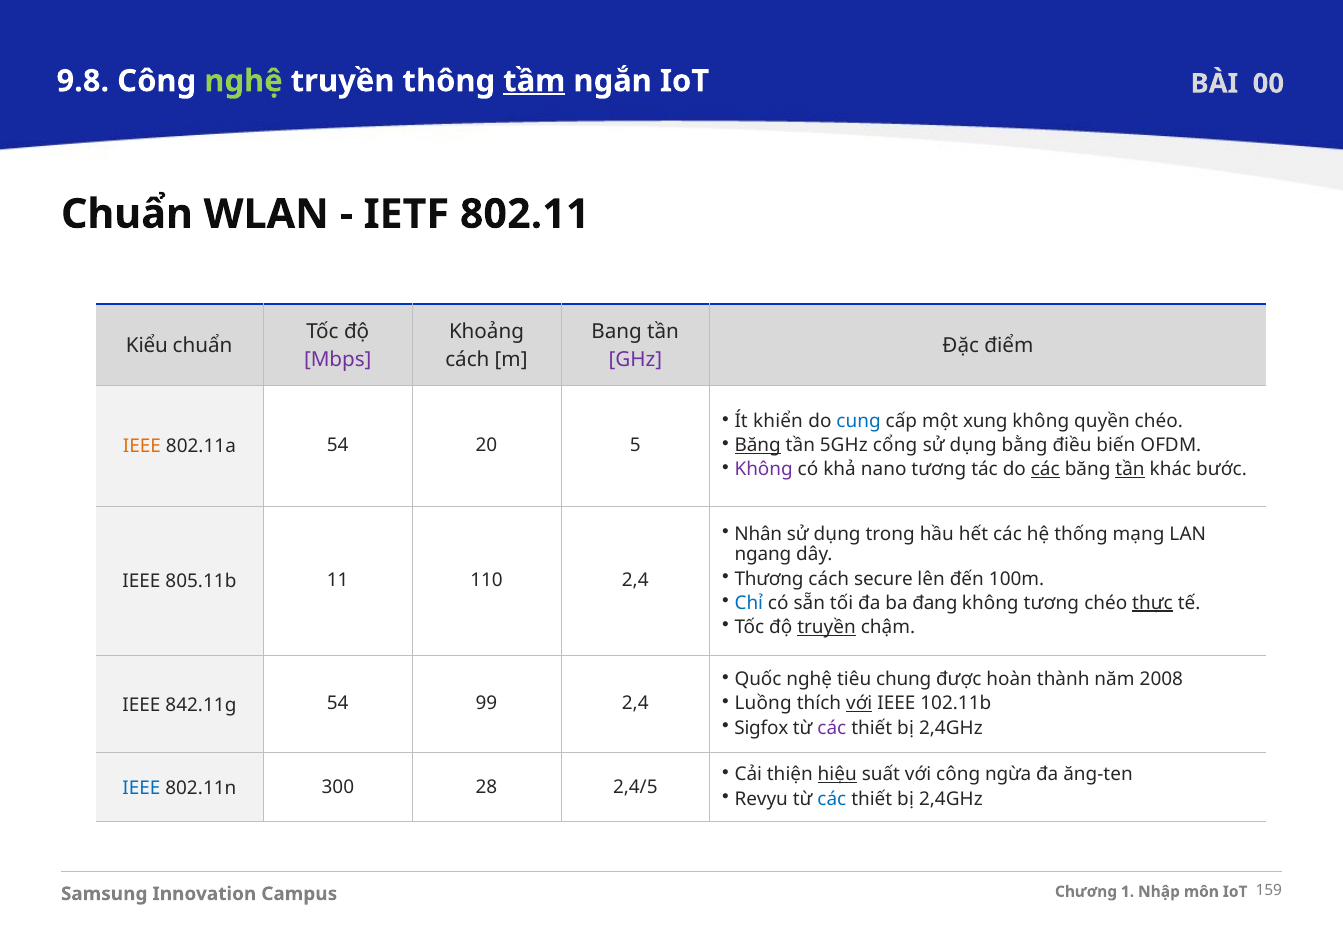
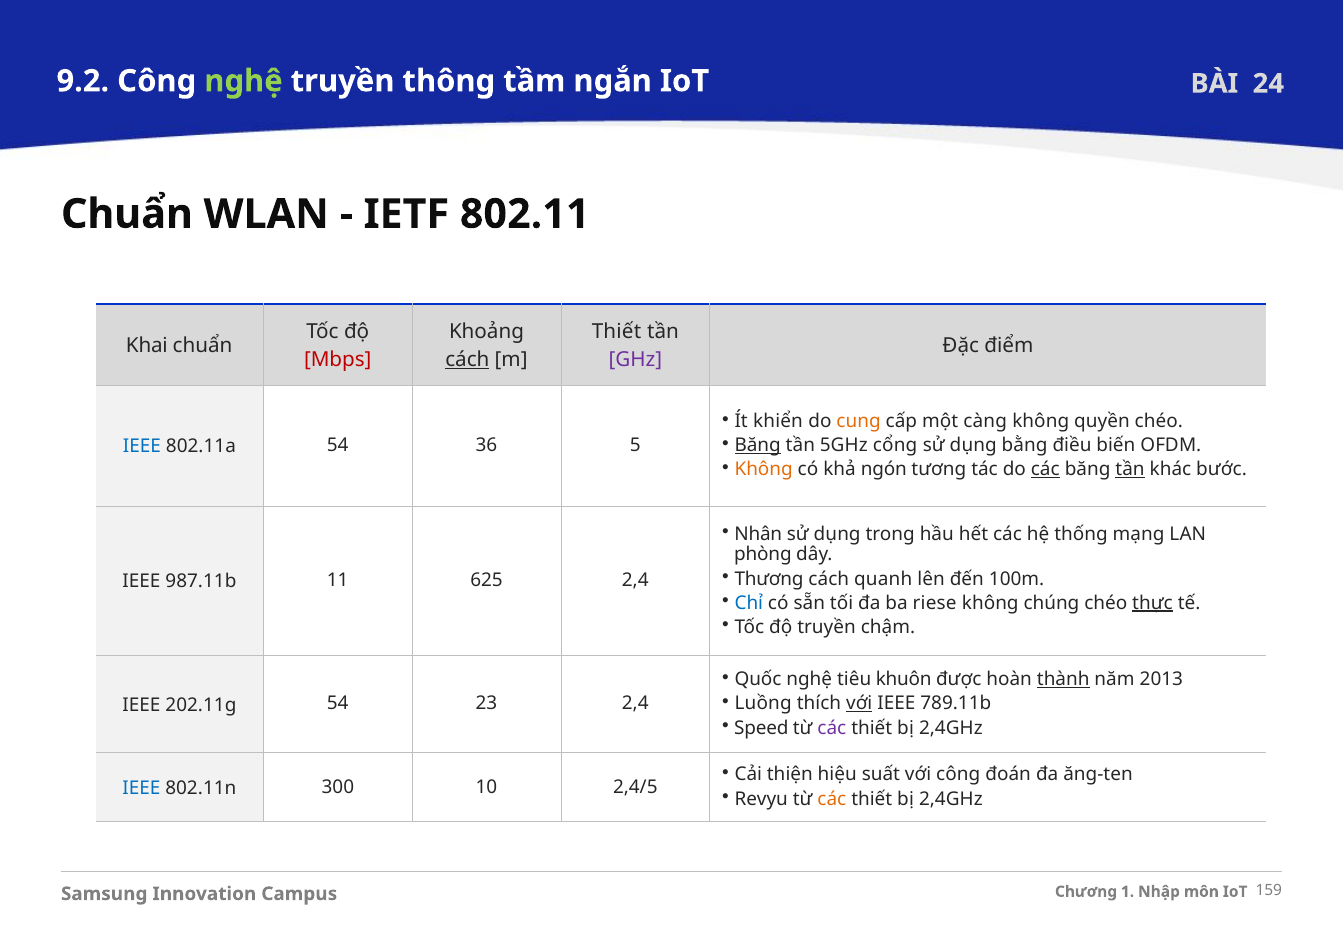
9.8: 9.8 -> 9.2
tầm underline: present -> none
00: 00 -> 24
Bang at (617, 332): Bang -> Thiết
Kiểu: Kiểu -> Khai
Mbps colour: purple -> red
cách at (467, 360) underline: none -> present
cung colour: blue -> orange
xung: xung -> càng
IEEE at (142, 447) colour: orange -> blue
20: 20 -> 36
Không at (764, 470) colour: purple -> orange
nano: nano -> ngón
ngang: ngang -> phòng
secure: secure -> quanh
805.11b: 805.11b -> 987.11b
110: 110 -> 625
đang: đang -> riese
không tương: tương -> chúng
truyền at (827, 627) underline: present -> none
chung: chung -> khuôn
thành underline: none -> present
2008: 2008 -> 2013
102.11b: 102.11b -> 789.11b
842.11g: 842.11g -> 202.11g
99: 99 -> 23
Sigfox: Sigfox -> Speed
hiệu underline: present -> none
ngừa: ngừa -> đoán
28: 28 -> 10
các at (832, 799) colour: blue -> orange
